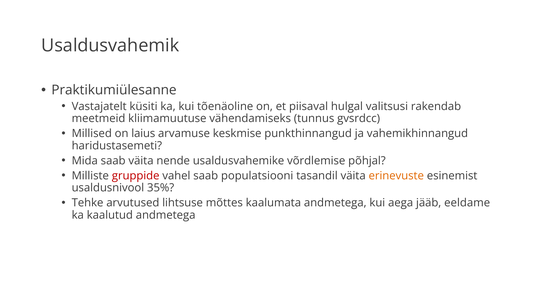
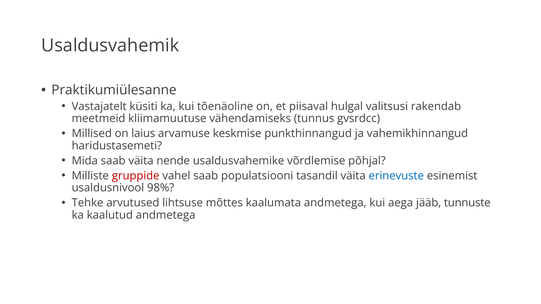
erinevuste colour: orange -> blue
35%: 35% -> 98%
eeldame: eeldame -> tunnuste
